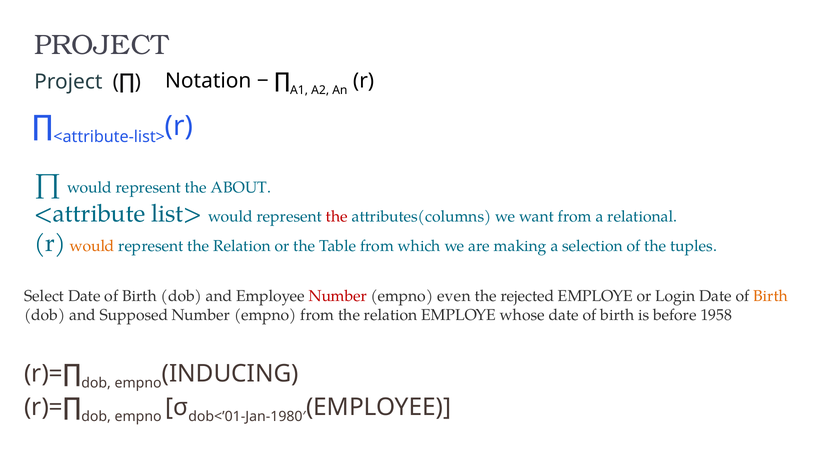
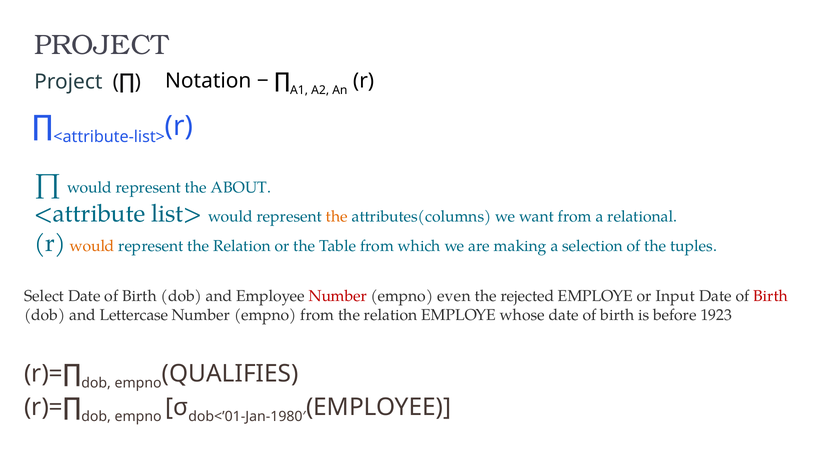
the at (337, 217) colour: red -> orange
Login: Login -> Input
Birth at (771, 296) colour: orange -> red
Supposed: Supposed -> Lettercase
1958: 1958 -> 1923
INDUCING: INDUCING -> QUALIFIES
